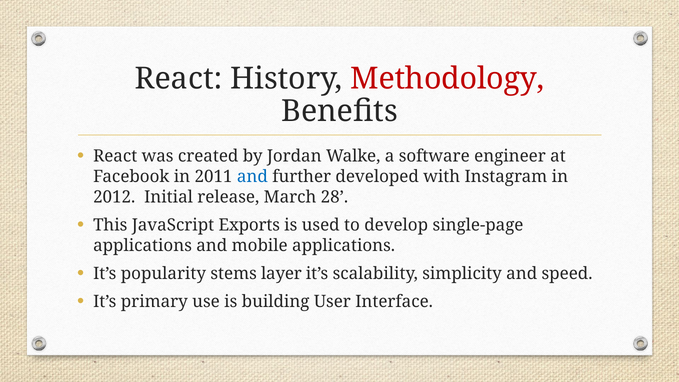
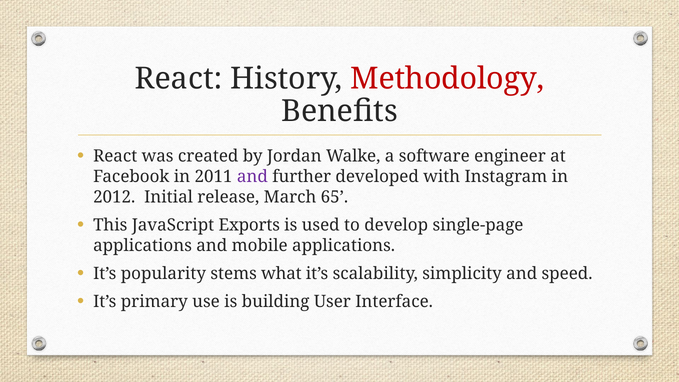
and at (252, 177) colour: blue -> purple
28: 28 -> 65
layer: layer -> what
